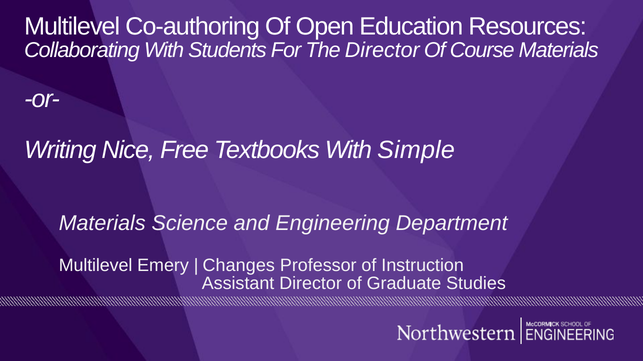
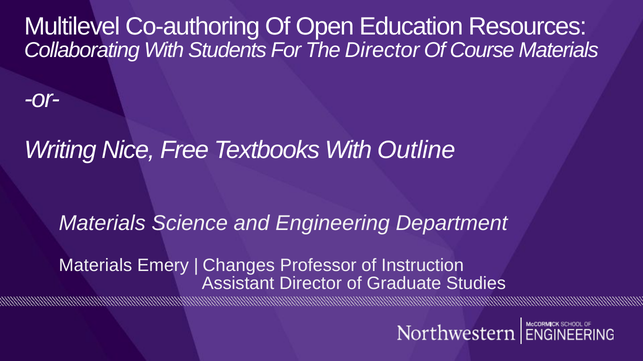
Simple: Simple -> Outline
Multilevel at (96, 266): Multilevel -> Materials
